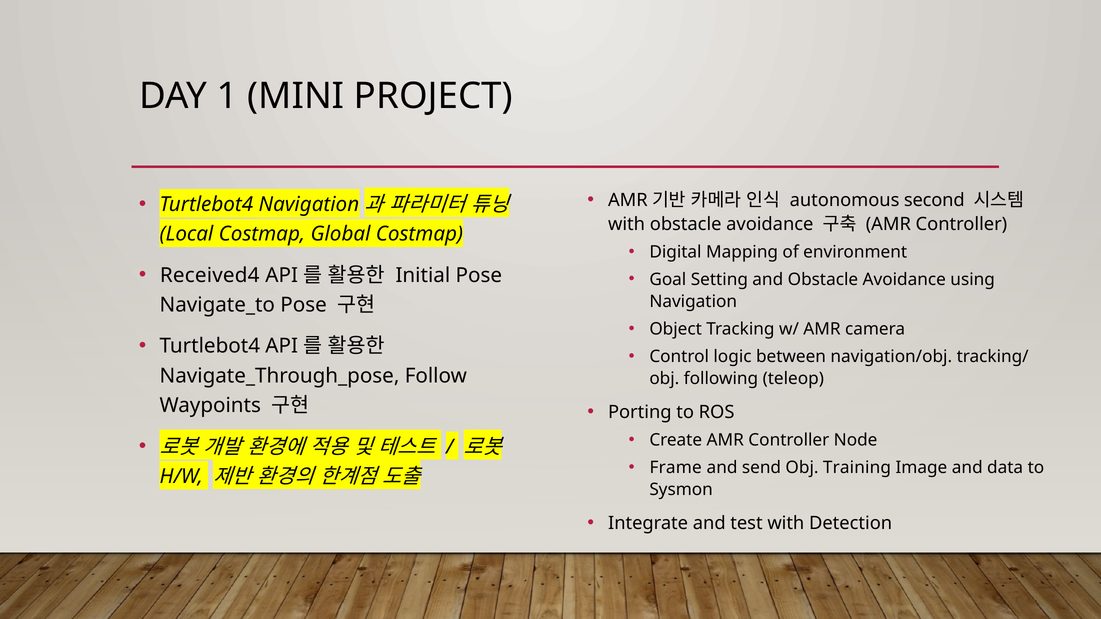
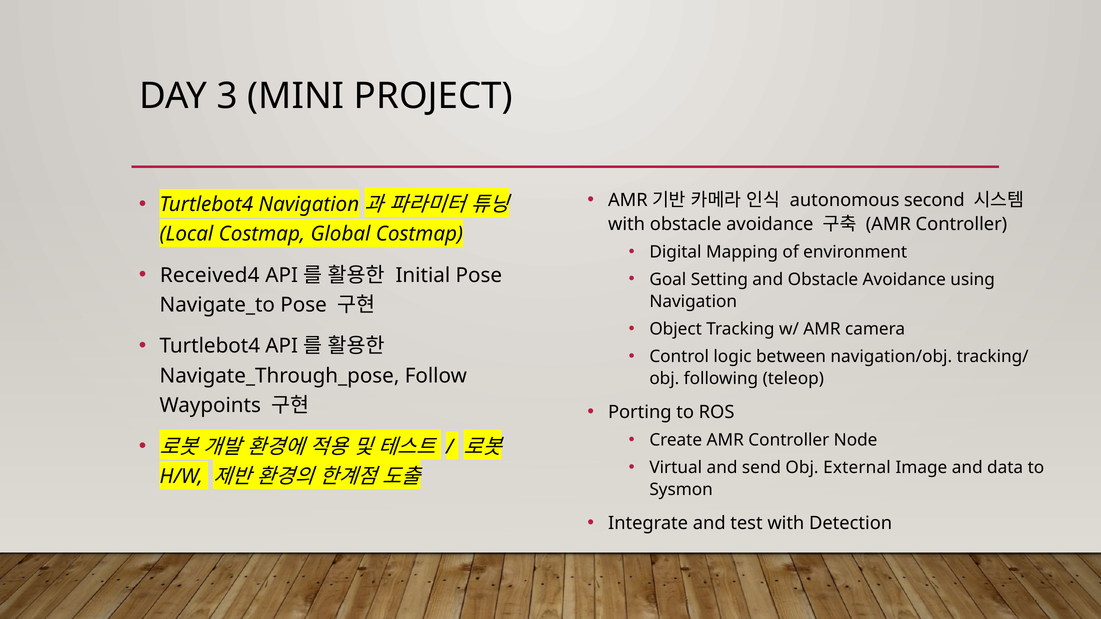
1: 1 -> 3
Frame: Frame -> Virtual
Training: Training -> External
